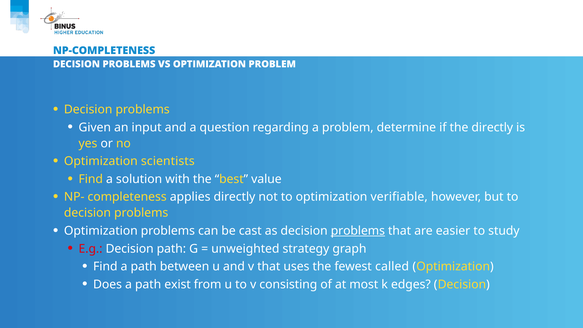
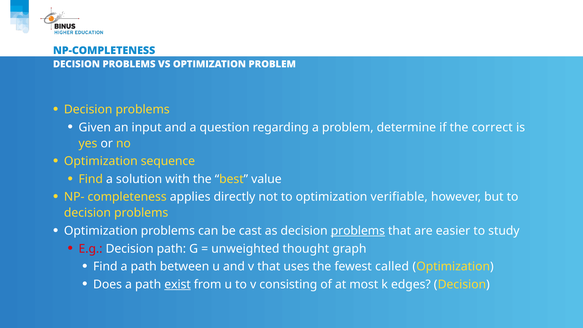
the directly: directly -> correct
scientists: scientists -> sequence
strategy: strategy -> thought
exist underline: none -> present
